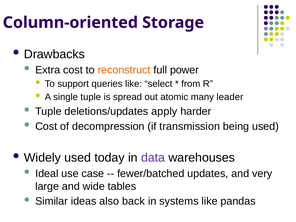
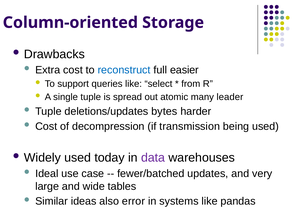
reconstruct colour: orange -> blue
power: power -> easier
apply: apply -> bytes
back: back -> error
